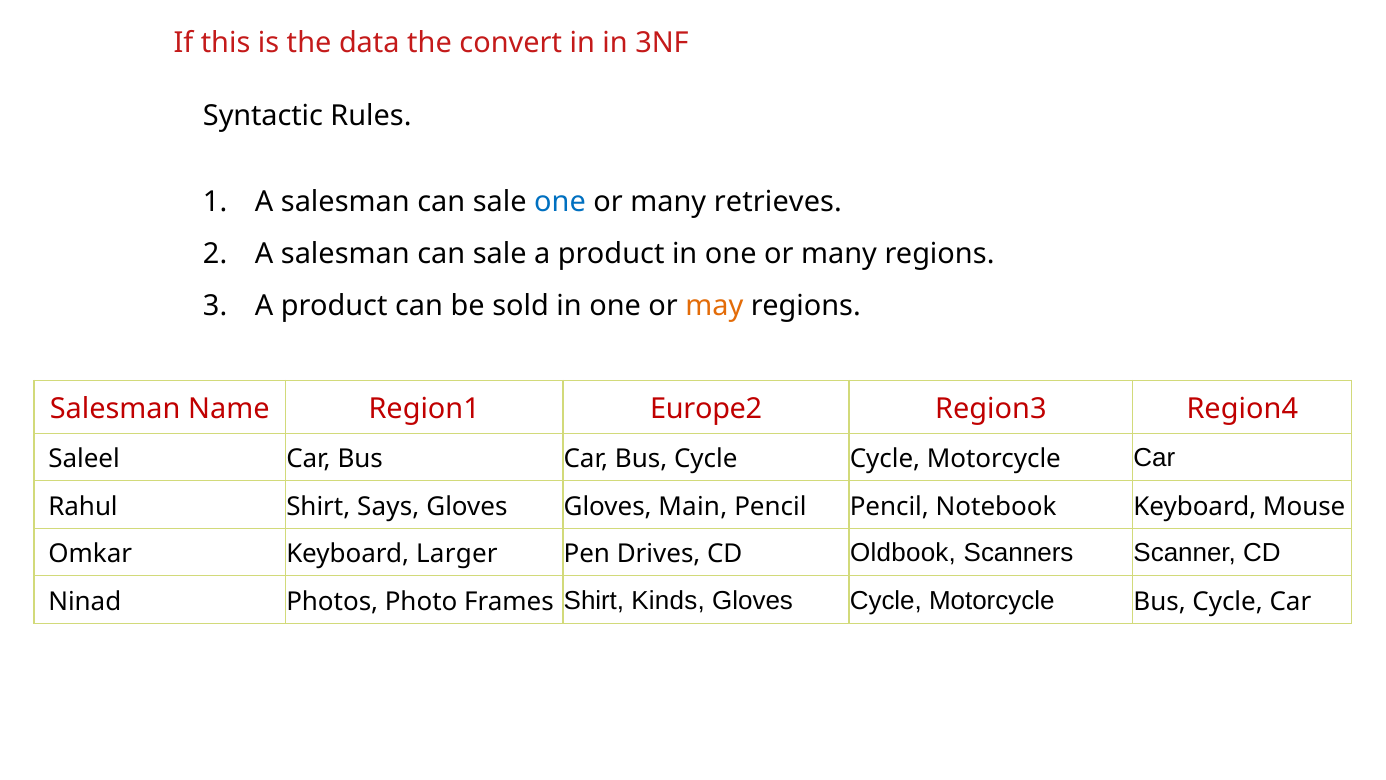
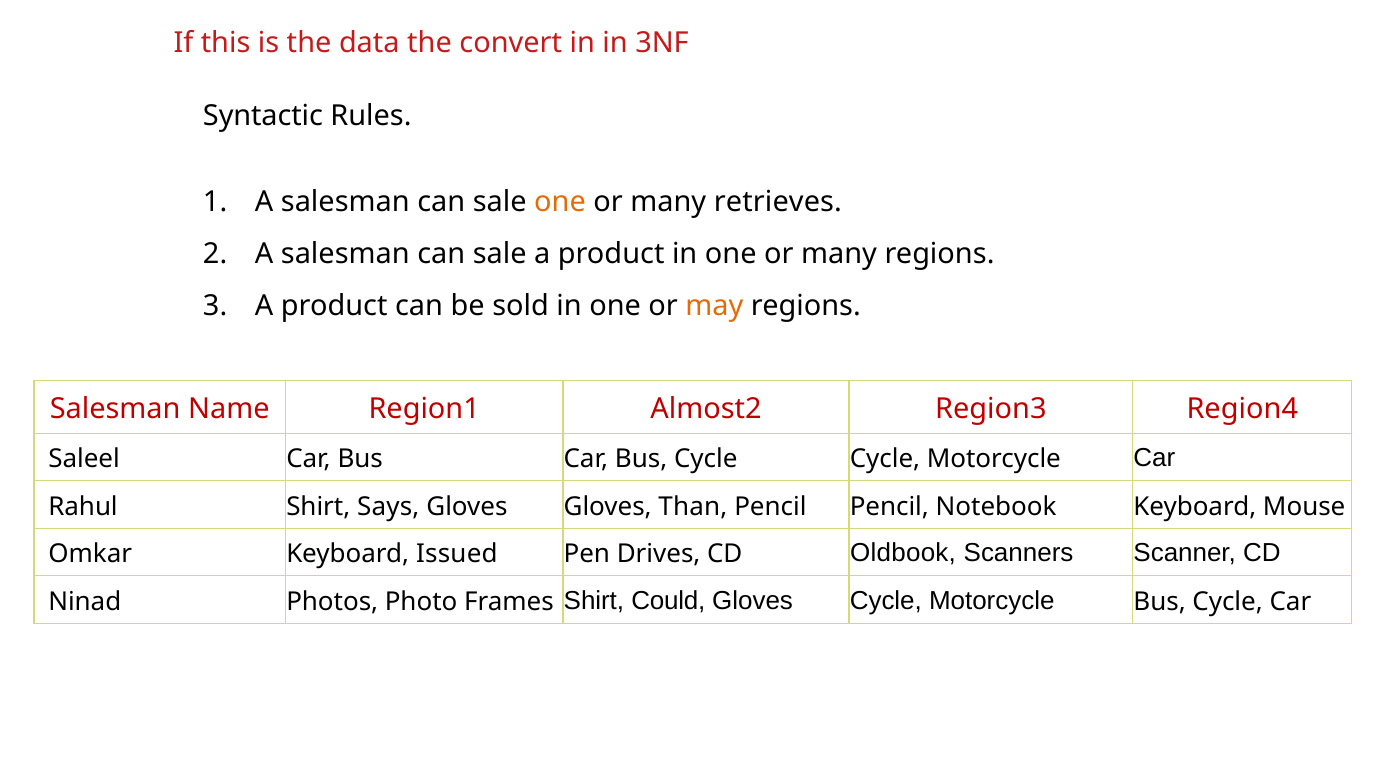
one at (560, 202) colour: blue -> orange
Europe2: Europe2 -> Almost2
Main: Main -> Than
Larger: Larger -> Issued
Kinds: Kinds -> Could
